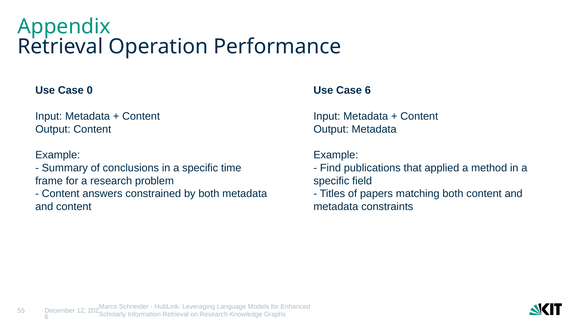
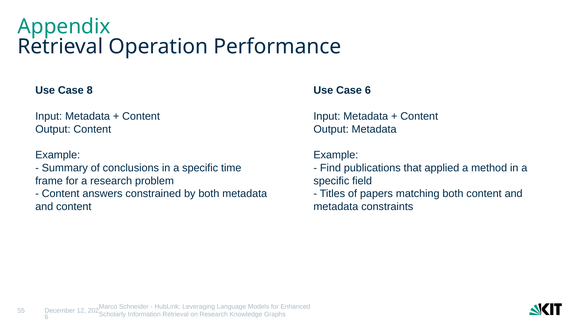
0: 0 -> 8
